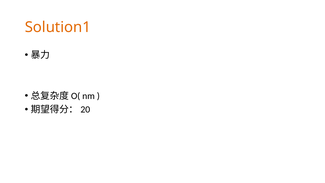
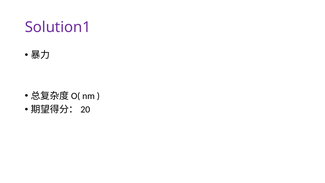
Solution1 colour: orange -> purple
